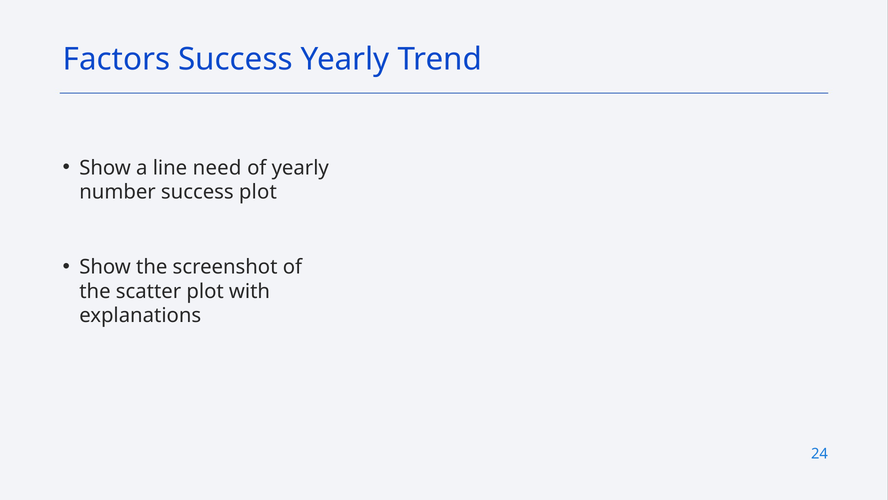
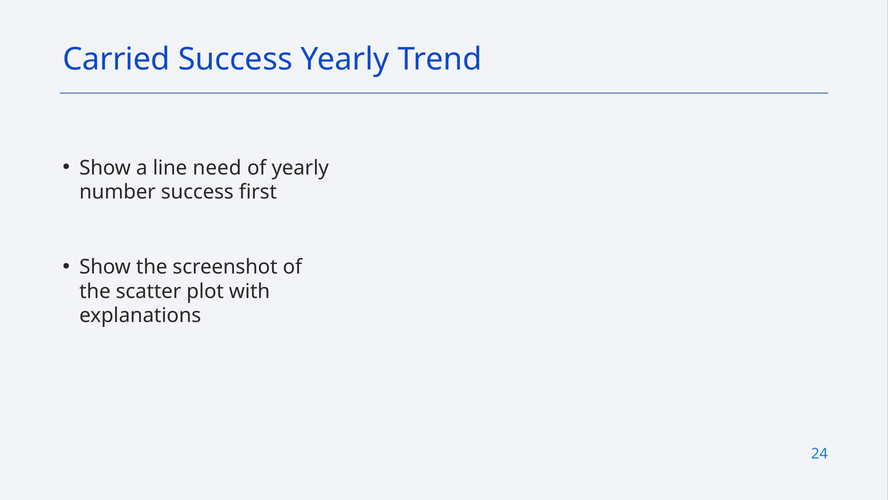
Factors: Factors -> Carried
success plot: plot -> first
